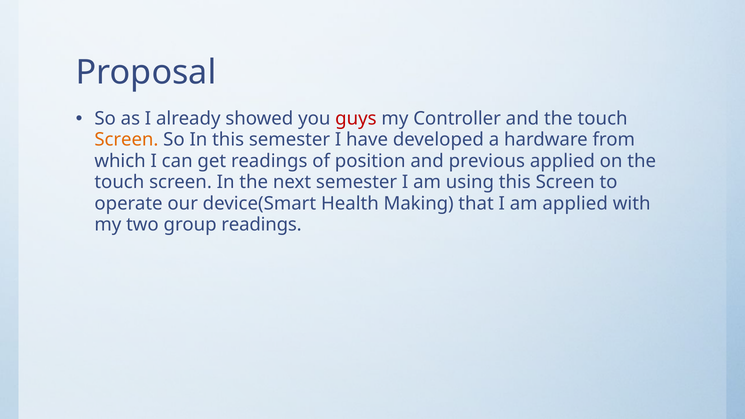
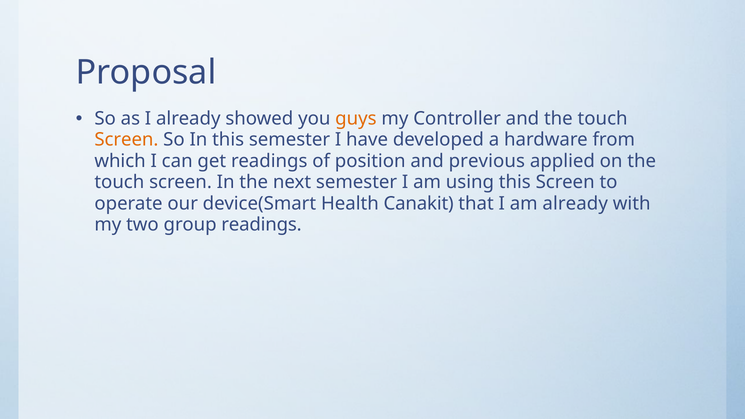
guys colour: red -> orange
Making: Making -> Canakit
am applied: applied -> already
